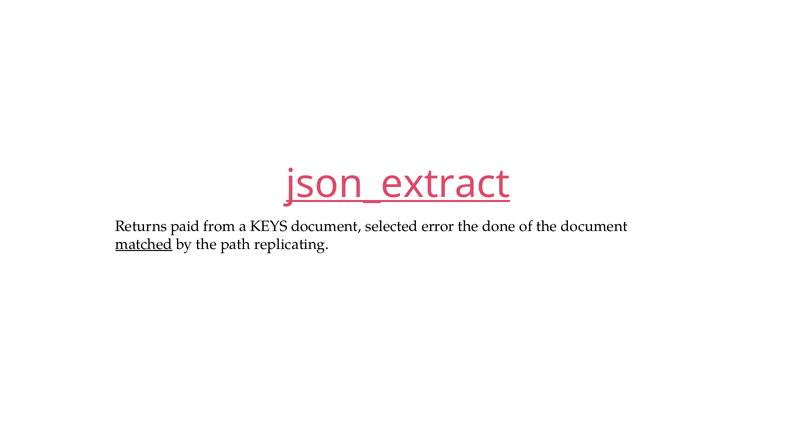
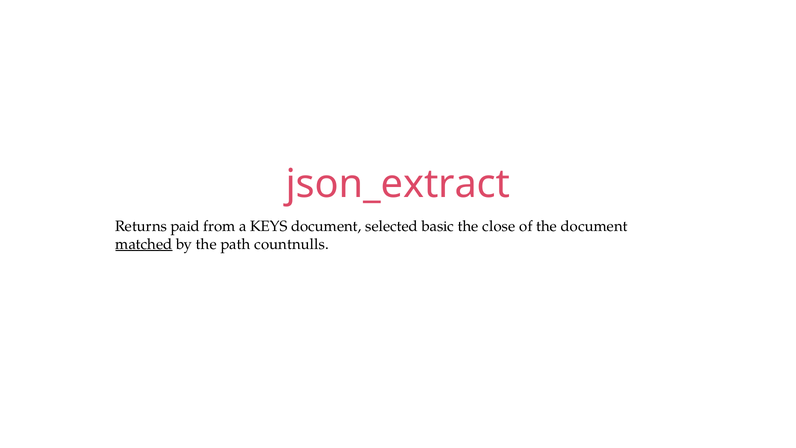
json_extract underline: present -> none
error: error -> basic
done: done -> close
replicating: replicating -> countnulls
